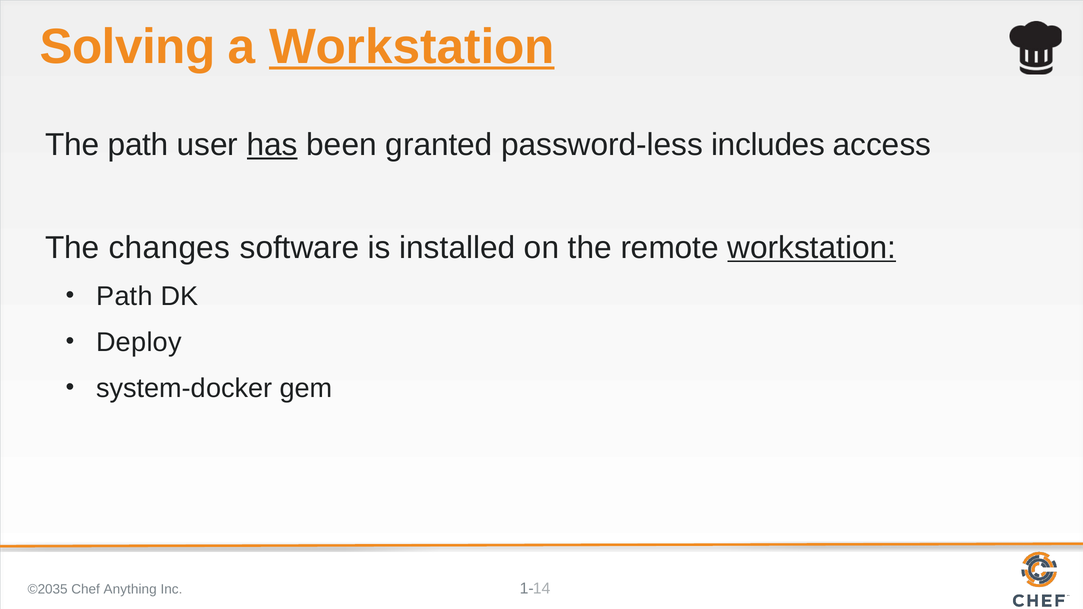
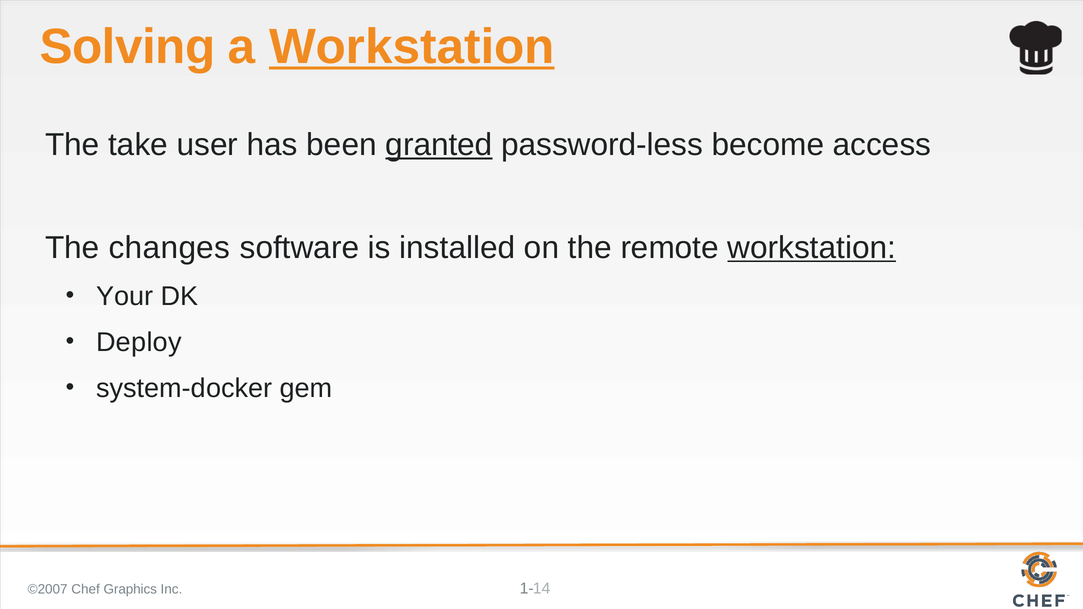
The path: path -> take
has underline: present -> none
granted underline: none -> present
includes: includes -> become
Path at (125, 296): Path -> Your
©2035: ©2035 -> ©2007
Anything: Anything -> Graphics
